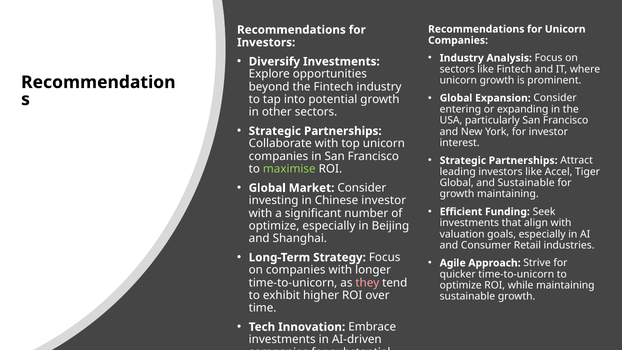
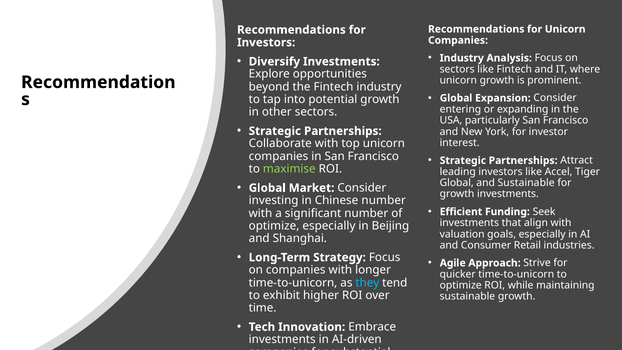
growth maintaining: maintaining -> investments
Chinese investor: investor -> number
they colour: pink -> light blue
